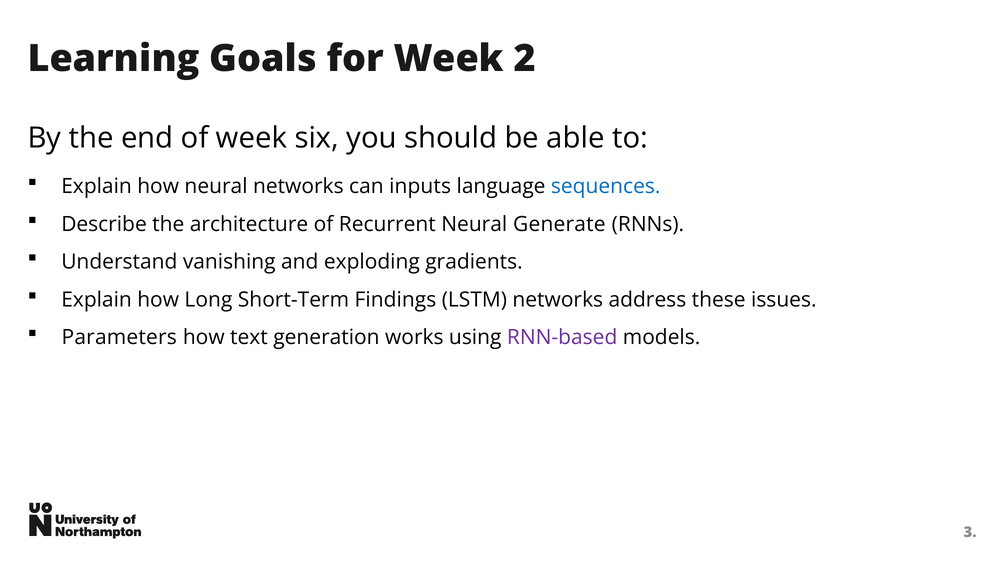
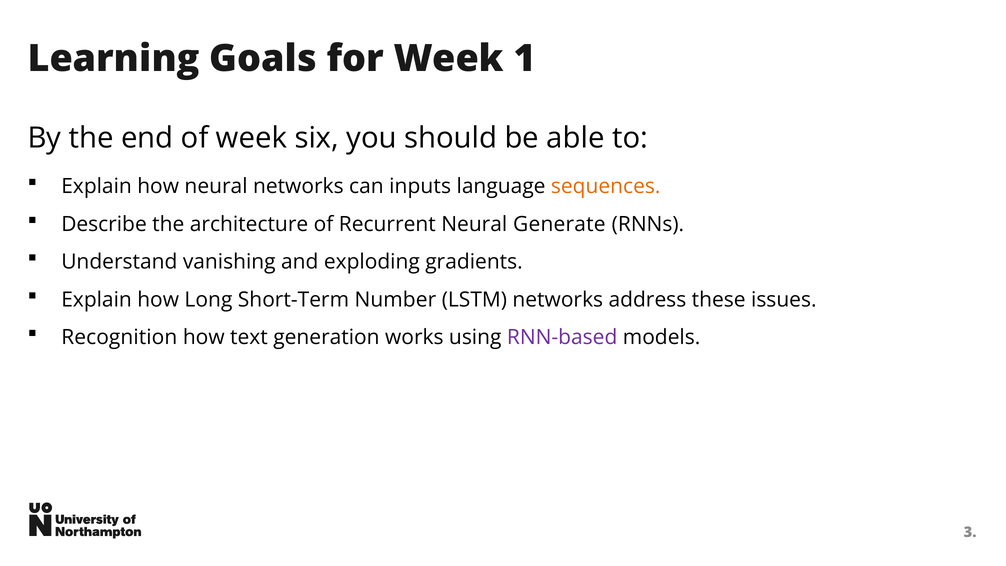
2: 2 -> 1
sequences colour: blue -> orange
Findings: Findings -> Number
Parameters: Parameters -> Recognition
